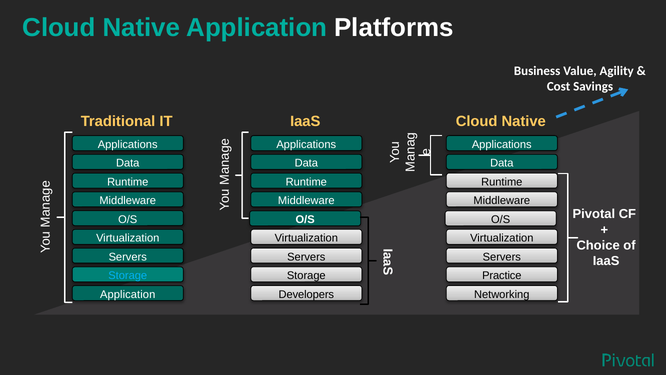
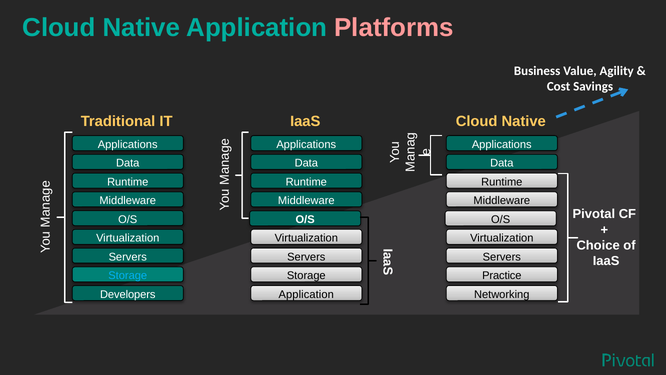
Platforms colour: white -> pink
Application at (128, 294): Application -> Developers
Developers at (306, 294): Developers -> Application
